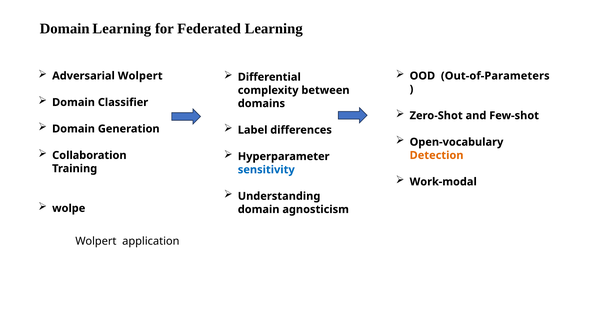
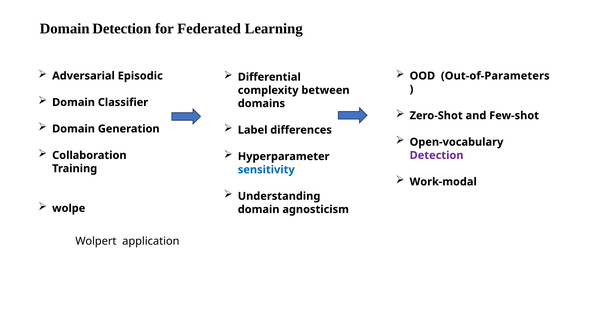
Domain Learning: Learning -> Detection
Adversarial Wolpert: Wolpert -> Episodic
Detection at (437, 155) colour: orange -> purple
